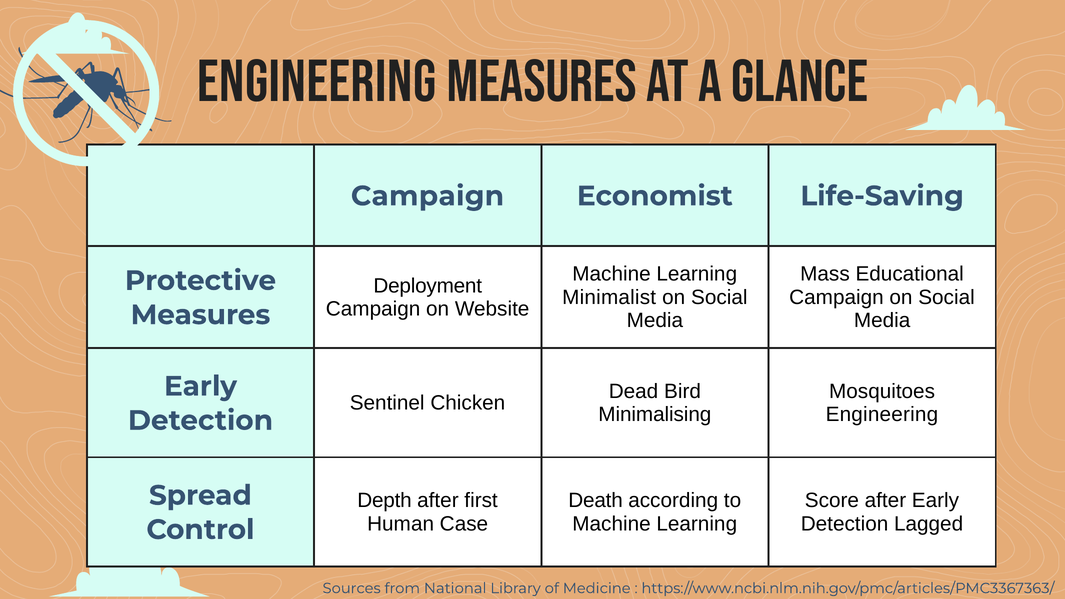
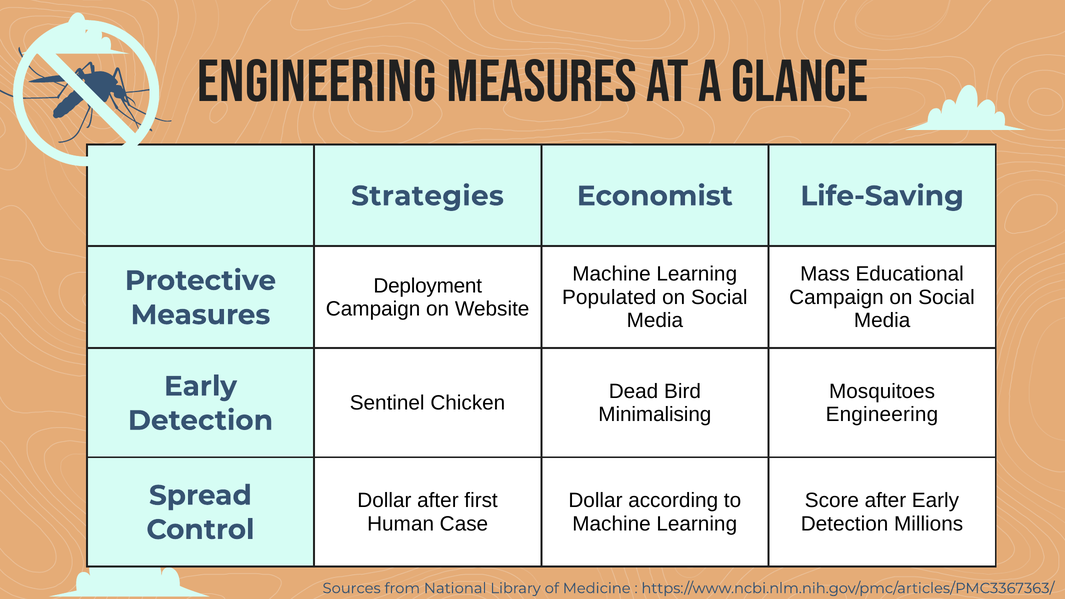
Campaign at (427, 196): Campaign -> Strategies
Minimalist: Minimalist -> Populated
Depth at (384, 501): Depth -> Dollar
Death at (596, 501): Death -> Dollar
Lagged: Lagged -> Millions
